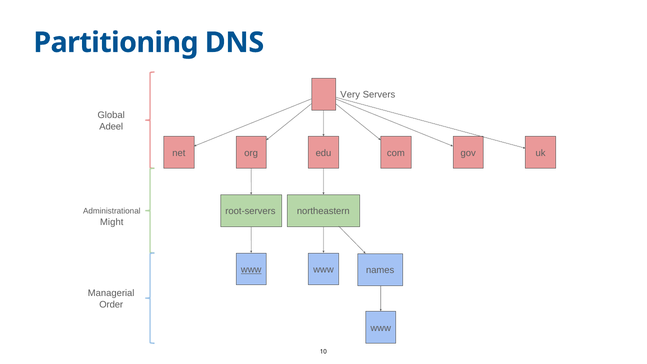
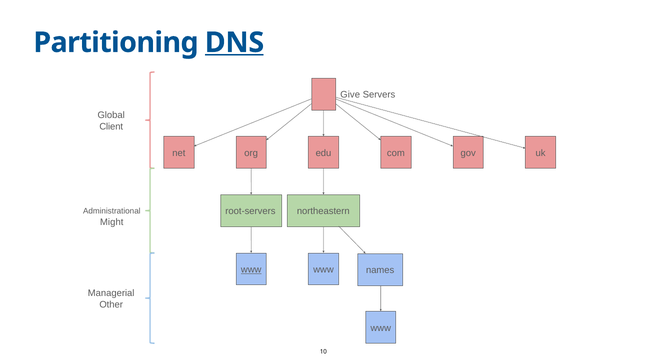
DNS underline: none -> present
Very: Very -> Give
Adeel: Adeel -> Client
Order: Order -> Other
